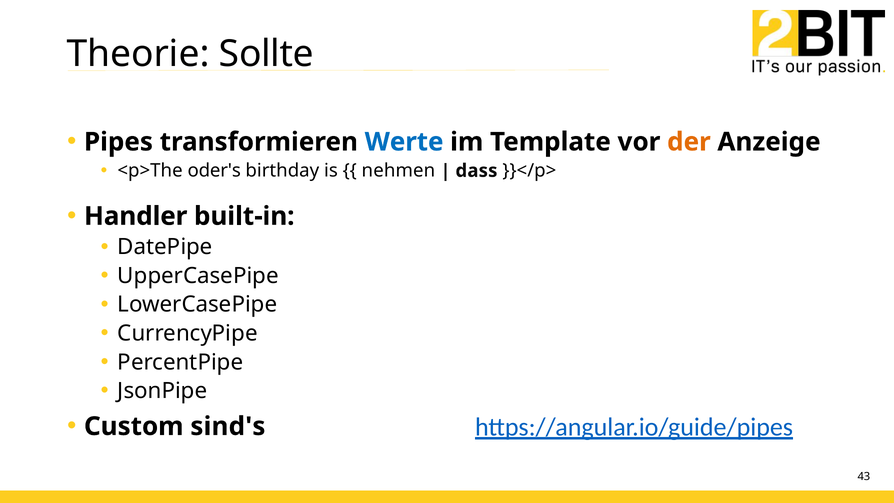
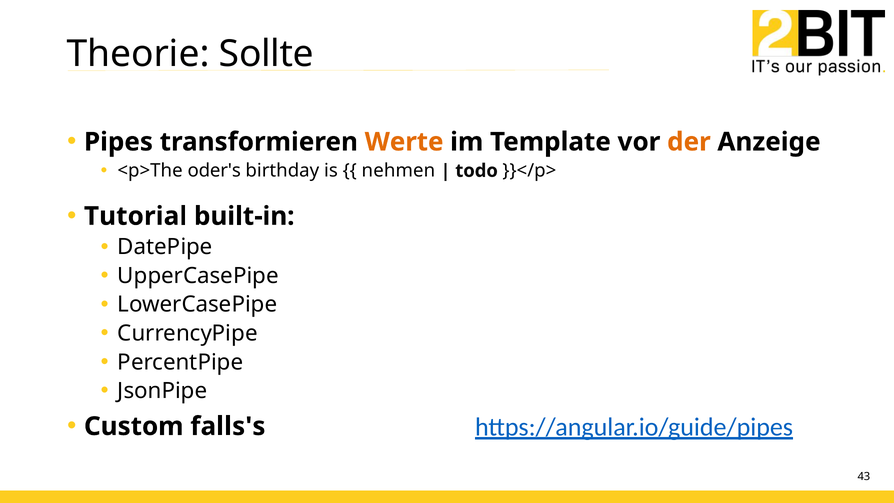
Werte colour: blue -> orange
dass: dass -> todo
Handler: Handler -> Tutorial
sind's: sind's -> falls's
